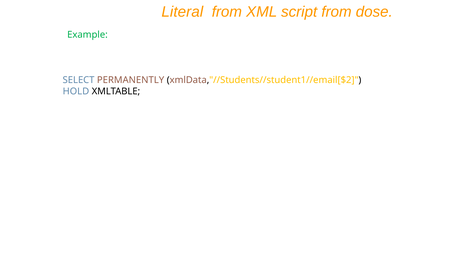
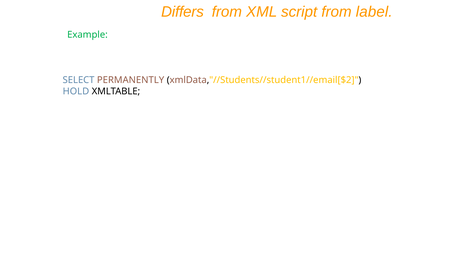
Literal: Literal -> Differs
dose: dose -> label
